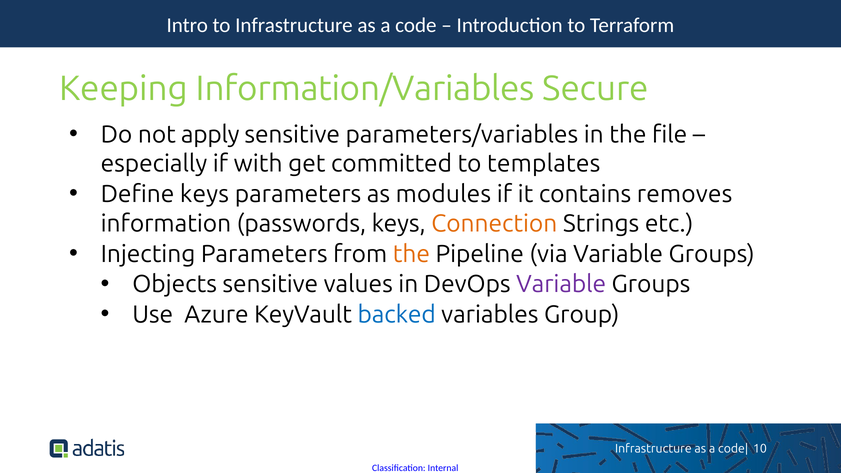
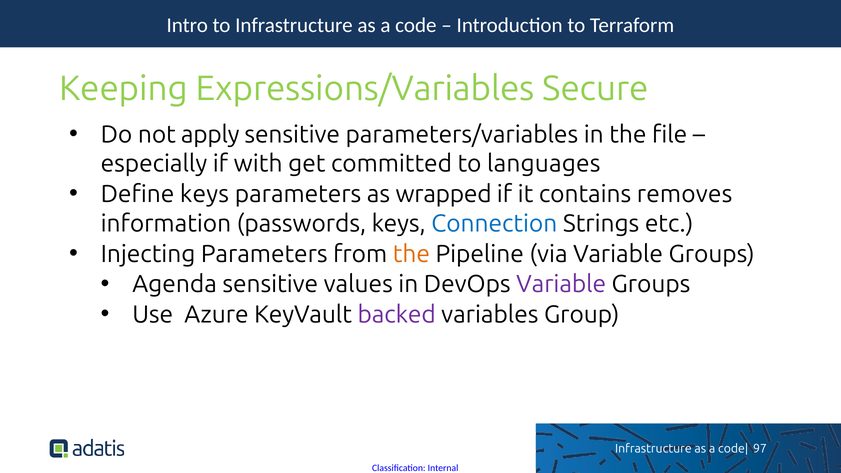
Information/Variables: Information/Variables -> Expressions/Variables
templates: templates -> languages
modules: modules -> wrapped
Connection colour: orange -> blue
Objects: Objects -> Agenda
backed colour: blue -> purple
10: 10 -> 97
